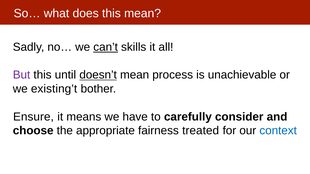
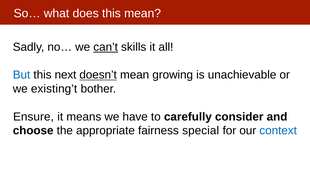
But colour: purple -> blue
until: until -> next
process: process -> growing
treated: treated -> special
